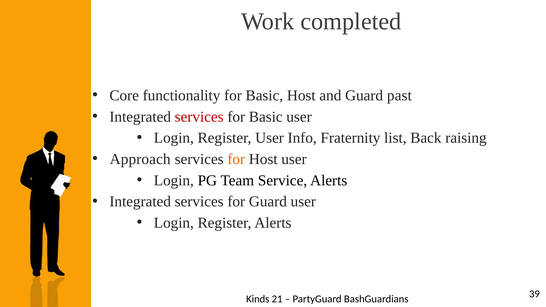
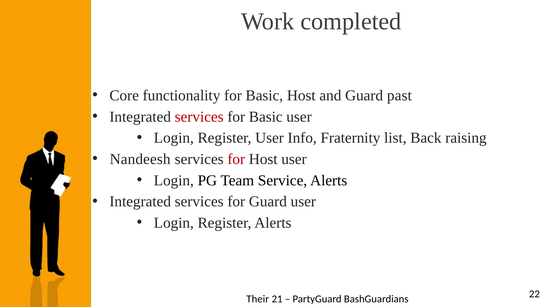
Approach: Approach -> Nandeesh
for at (236, 159) colour: orange -> red
Kinds: Kinds -> Their
39: 39 -> 22
